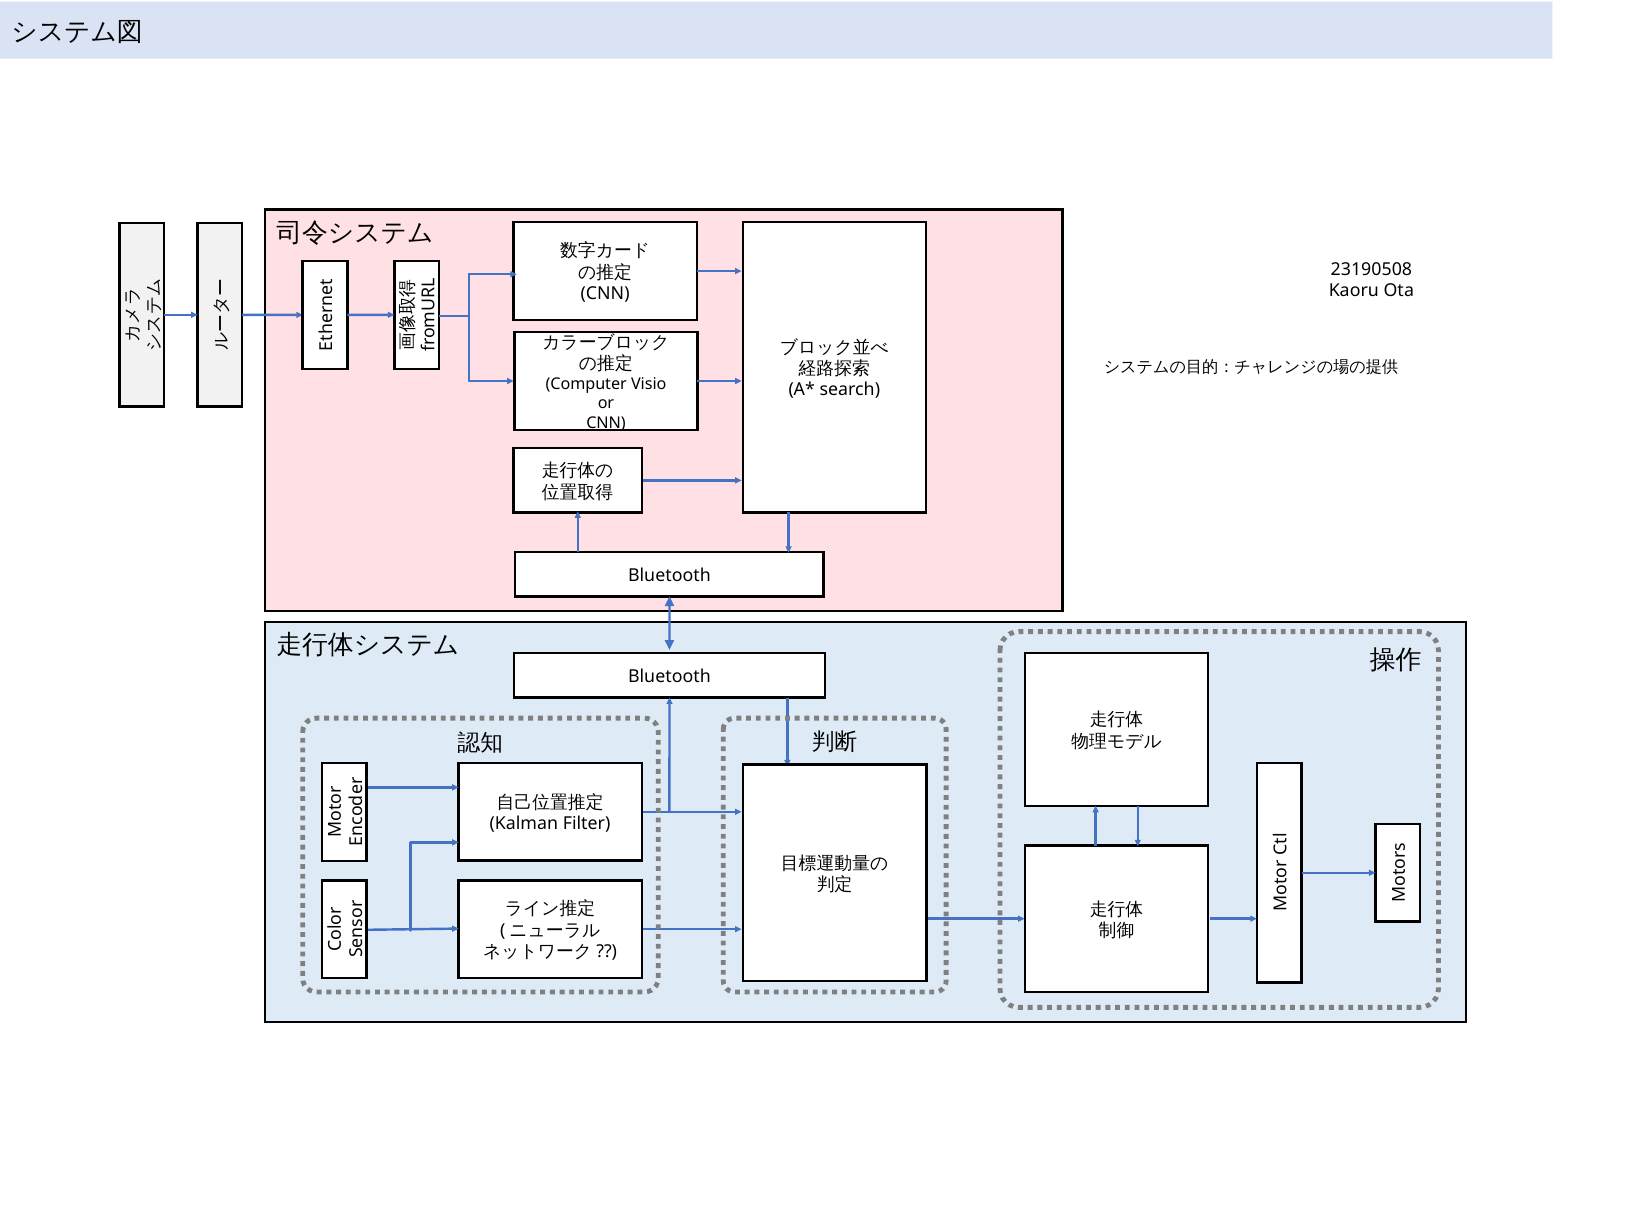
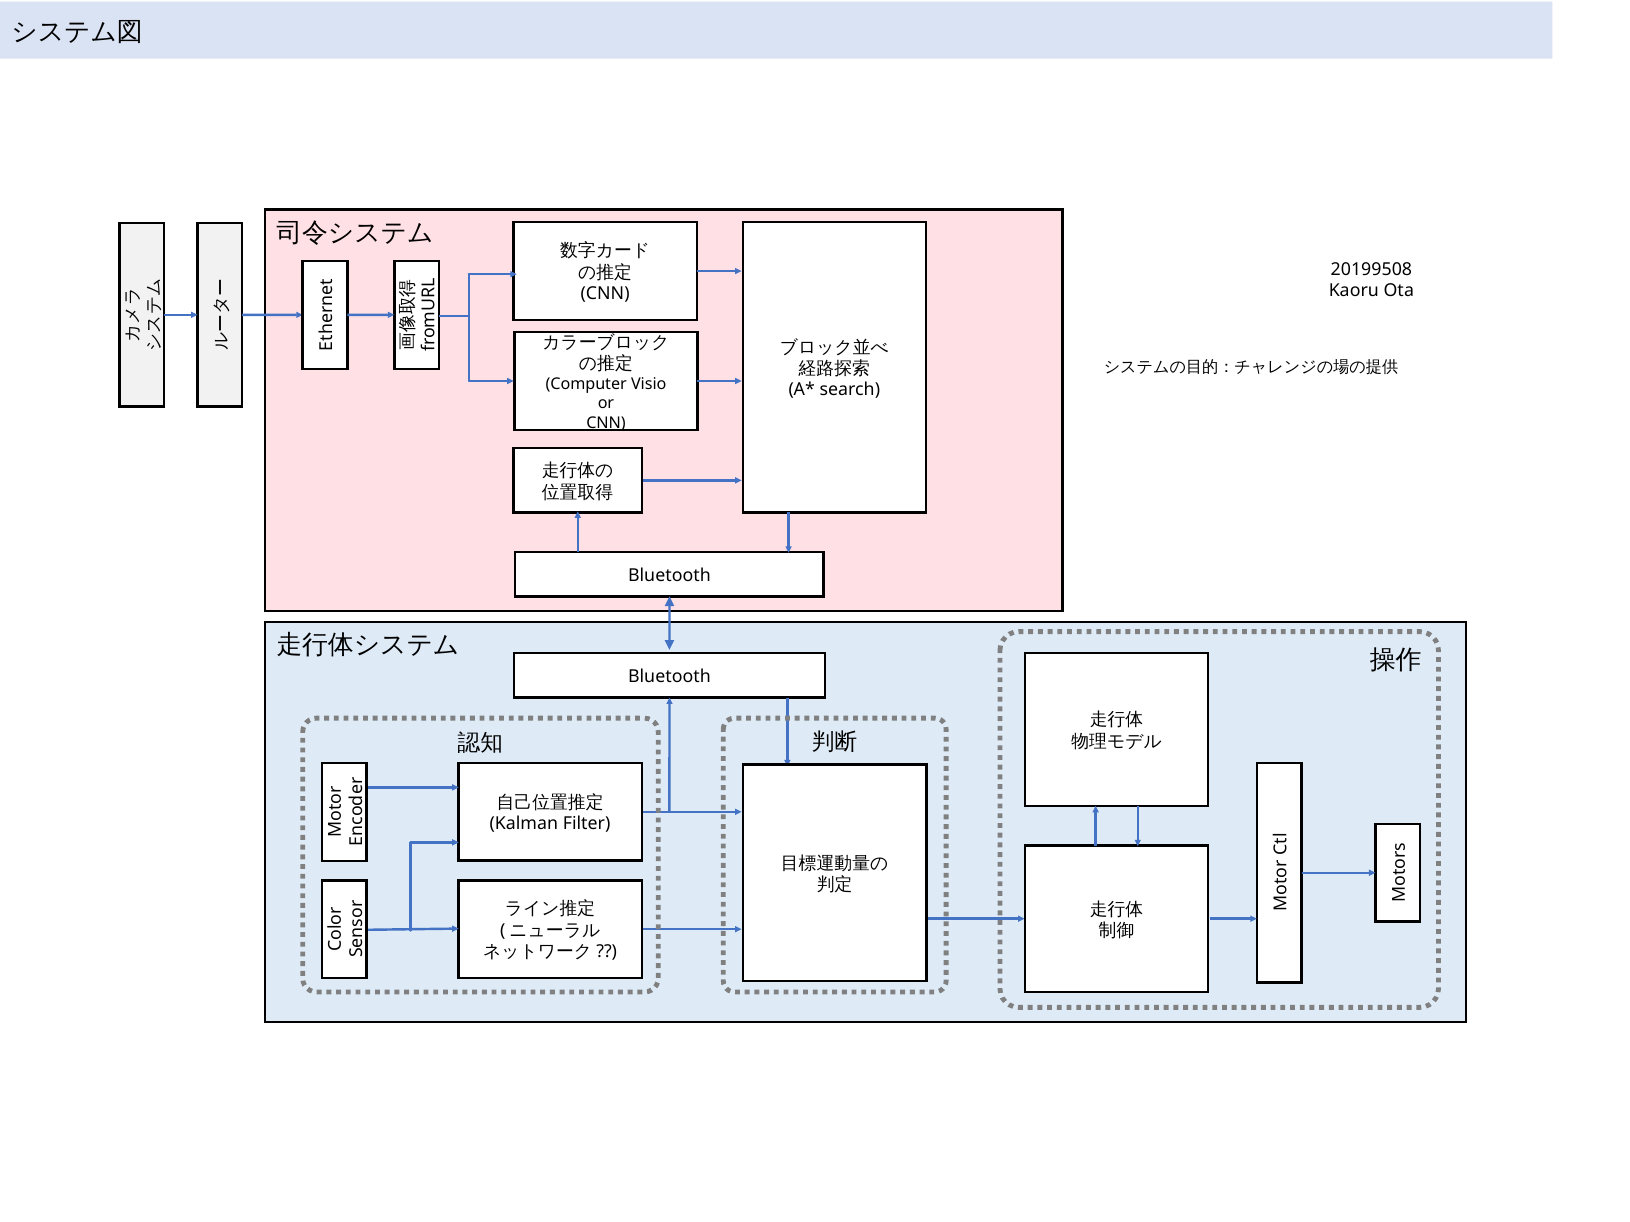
23190508: 23190508 -> 20199508
